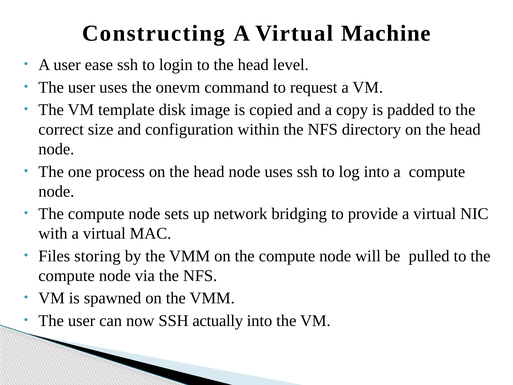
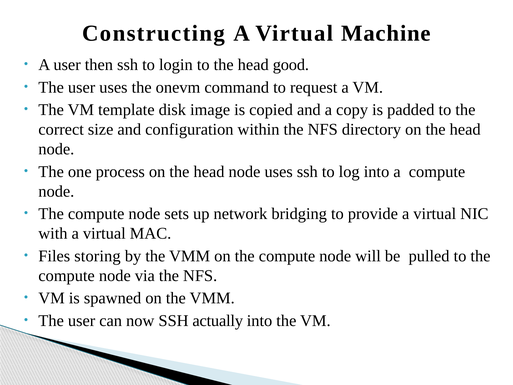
ease: ease -> then
level: level -> good
